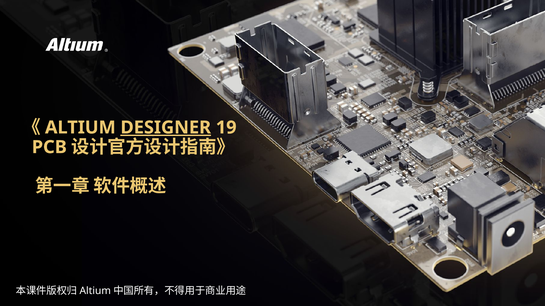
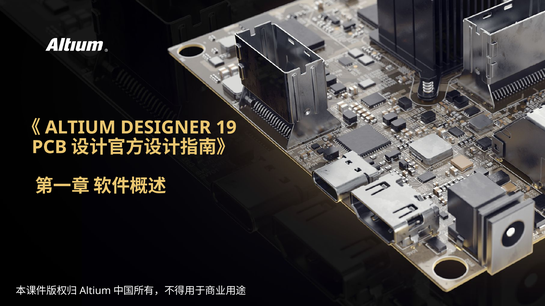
DESIGNER underline: present -> none
